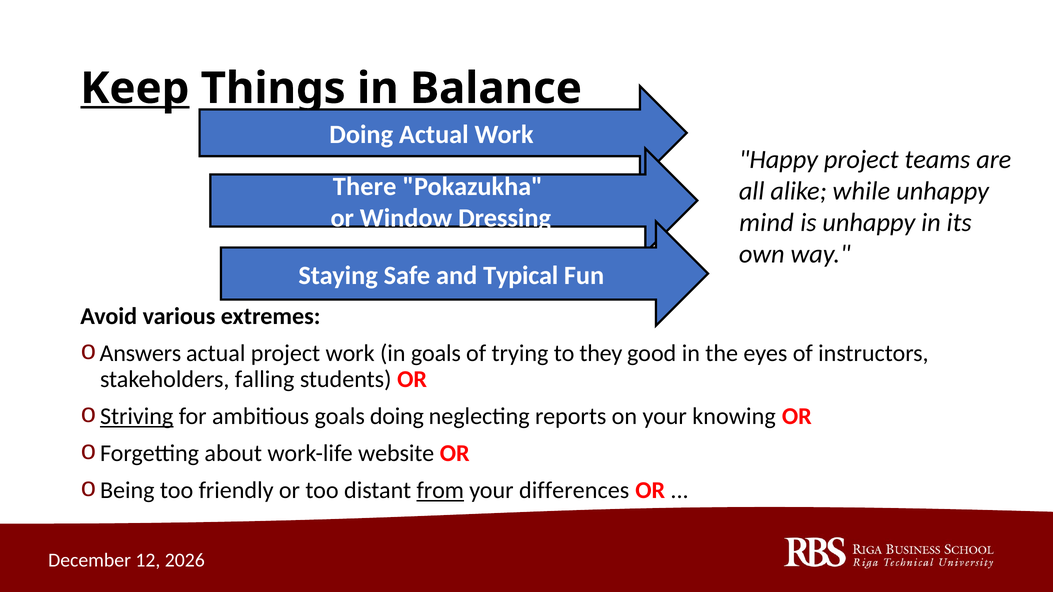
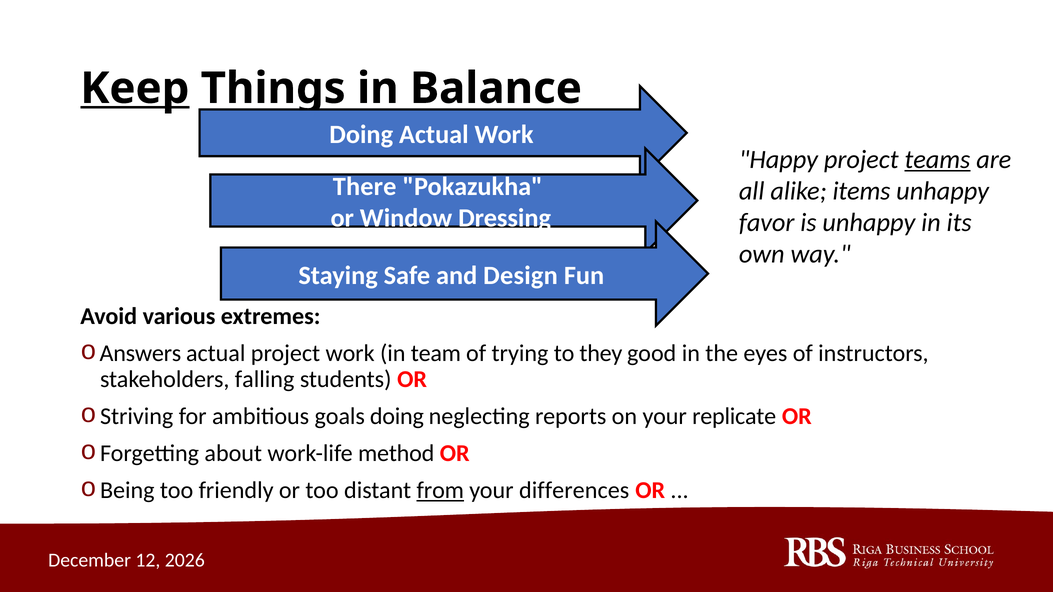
teams underline: none -> present
while: while -> items
mind: mind -> favor
Typical: Typical -> Design
in goals: goals -> team
Striving underline: present -> none
knowing: knowing -> replicate
website: website -> method
